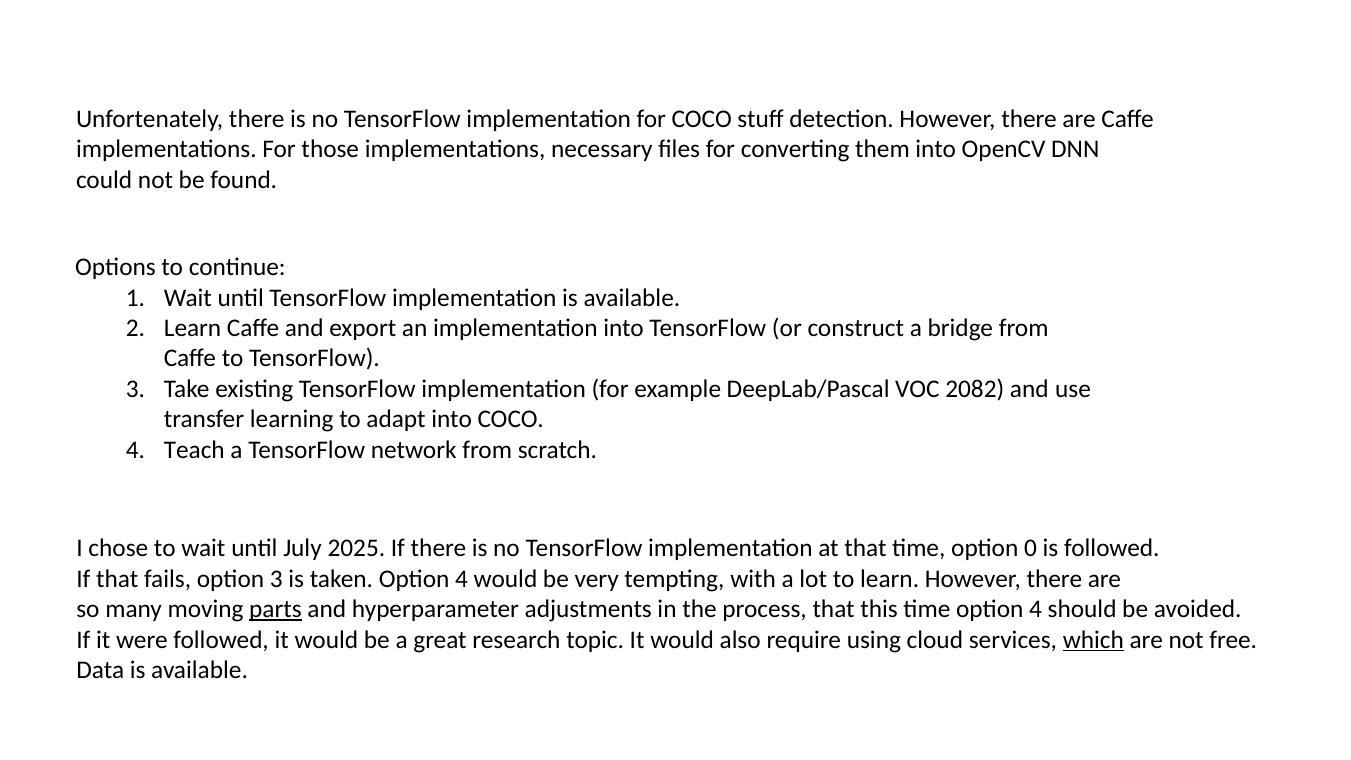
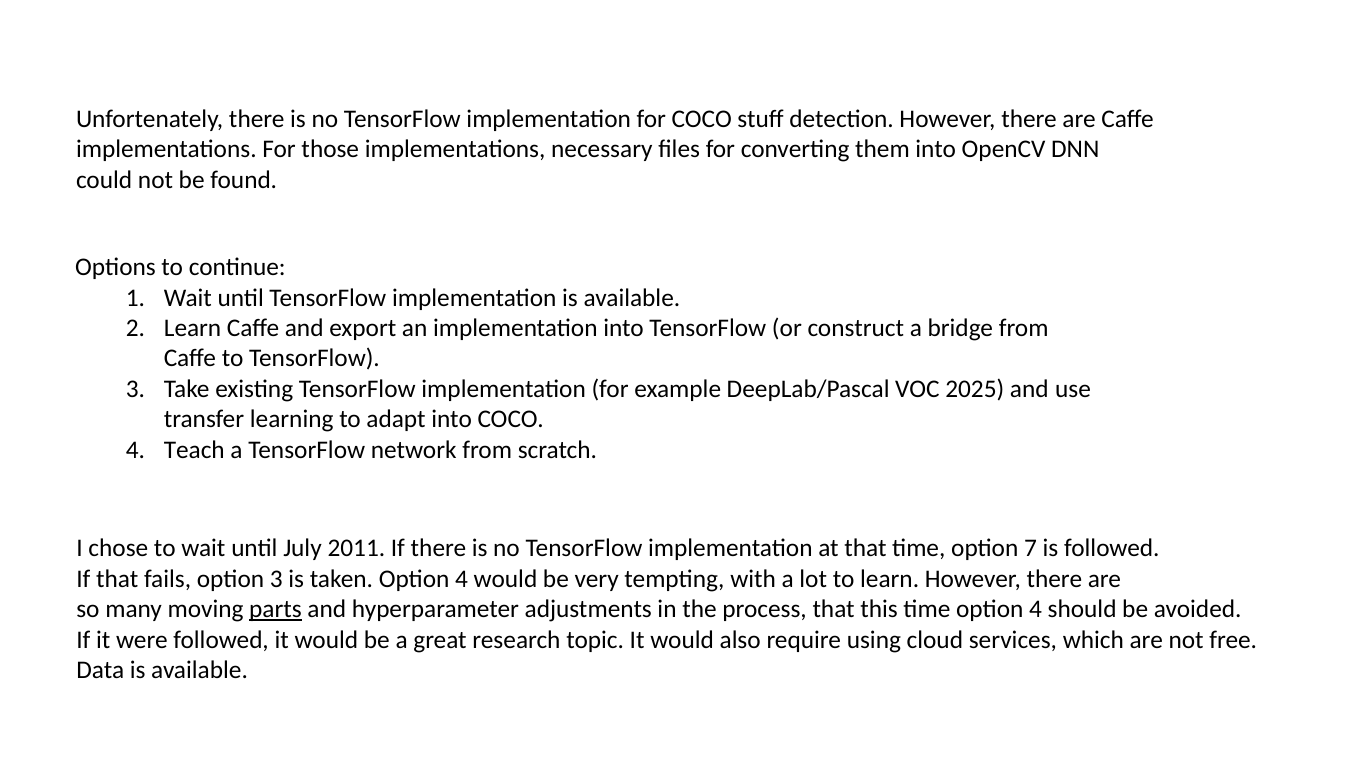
2082: 2082 -> 2025
2025: 2025 -> 2011
0: 0 -> 7
which underline: present -> none
